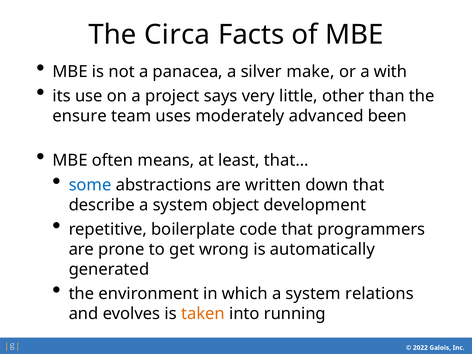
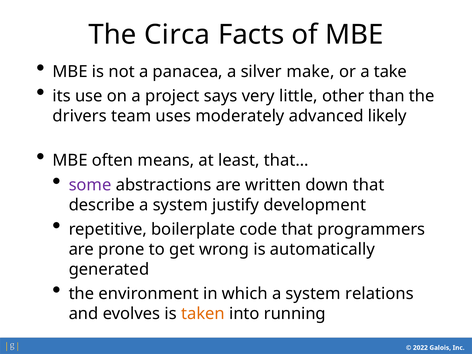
with: with -> take
ensure: ensure -> drivers
been: been -> likely
some colour: blue -> purple
object: object -> justify
